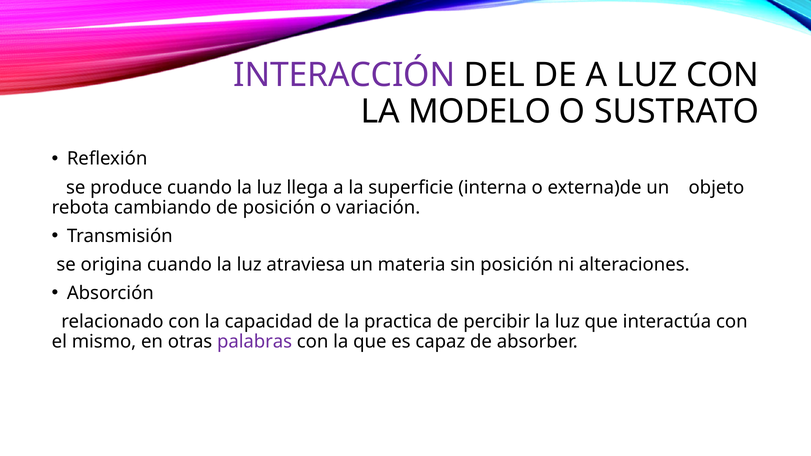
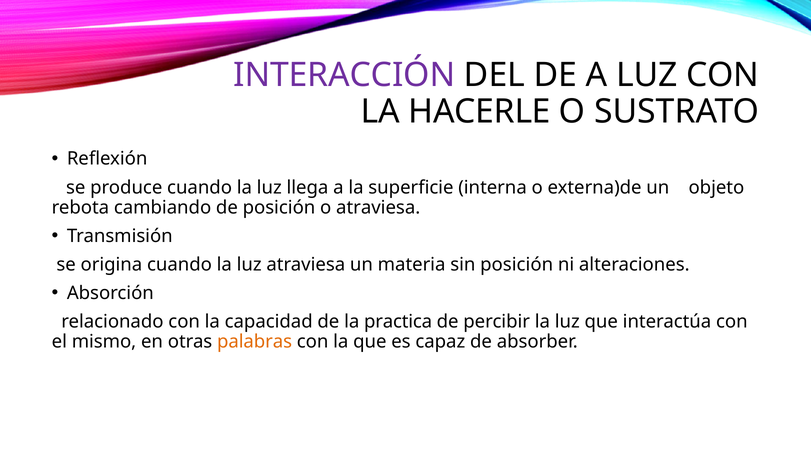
MODELO: MODELO -> HACERLE
o variación: variación -> atraviesa
palabras colour: purple -> orange
